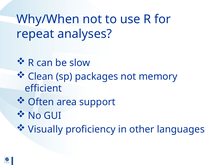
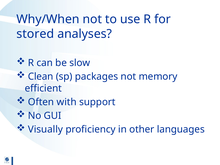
repeat: repeat -> stored
area: area -> with
